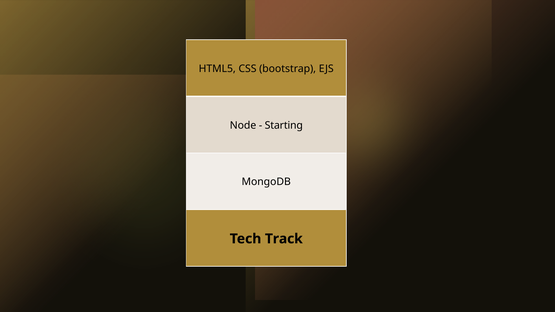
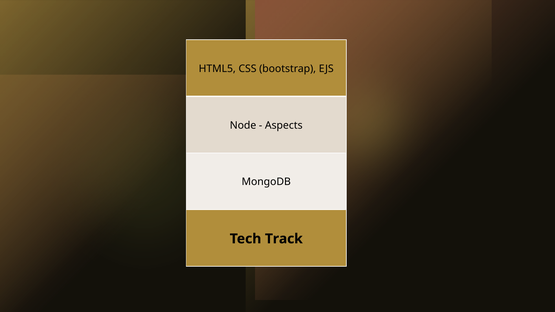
Starting: Starting -> Aspects
